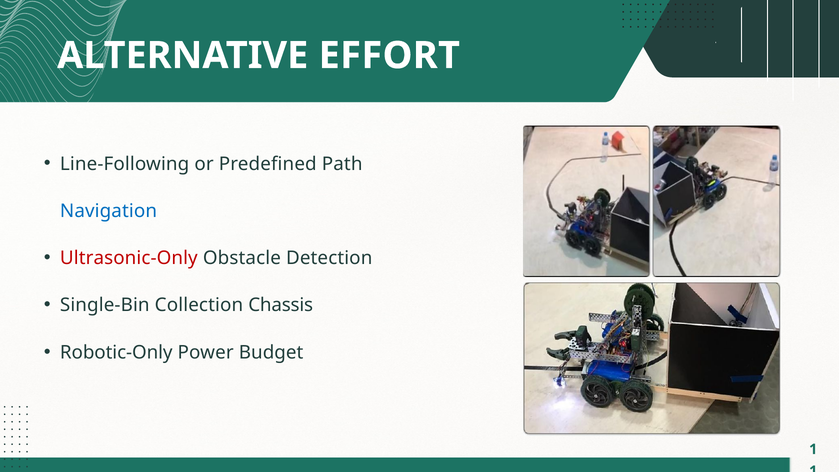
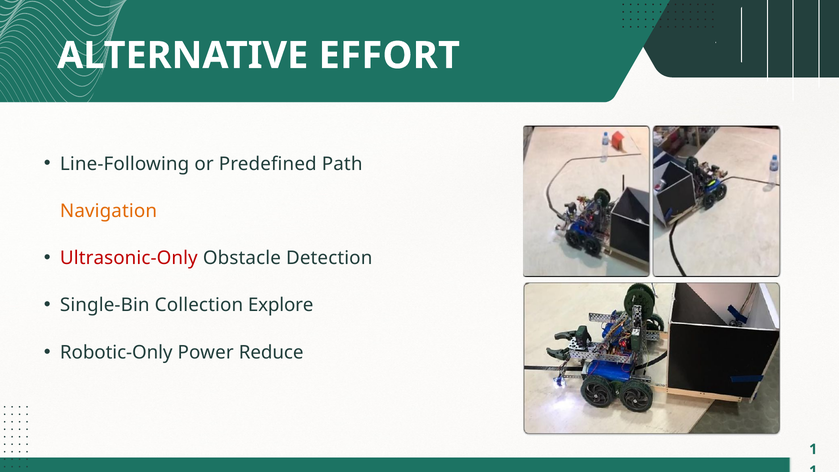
Navigation colour: blue -> orange
Chassis: Chassis -> Explore
Budget: Budget -> Reduce
